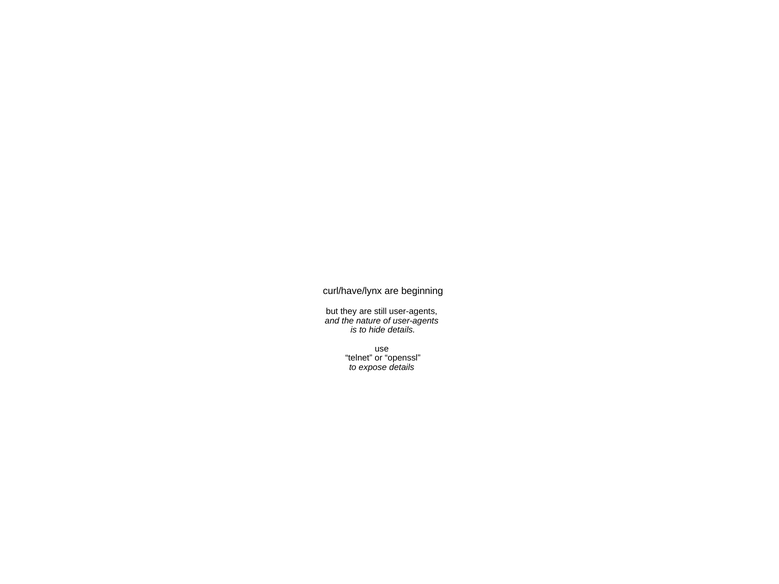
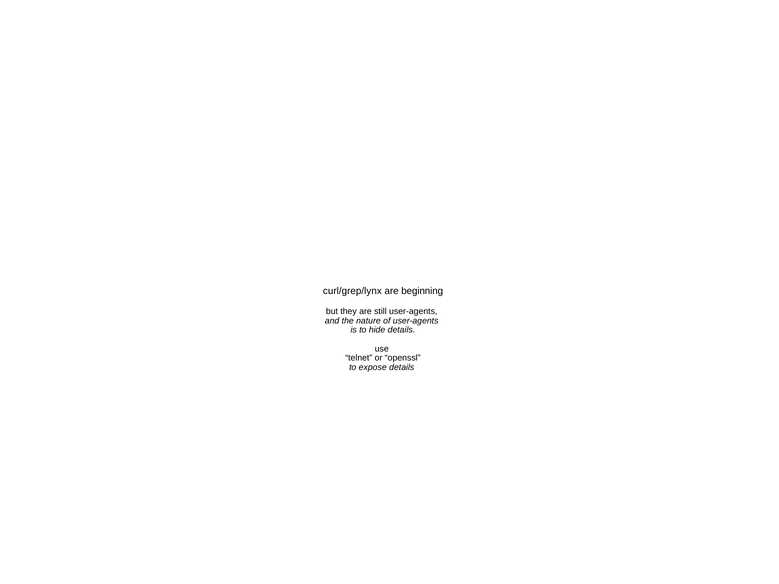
curl/have/lynx: curl/have/lynx -> curl/grep/lynx
